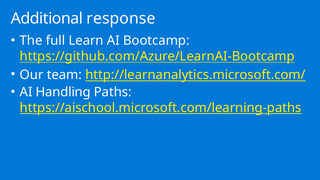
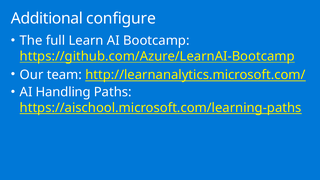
response: response -> configure
